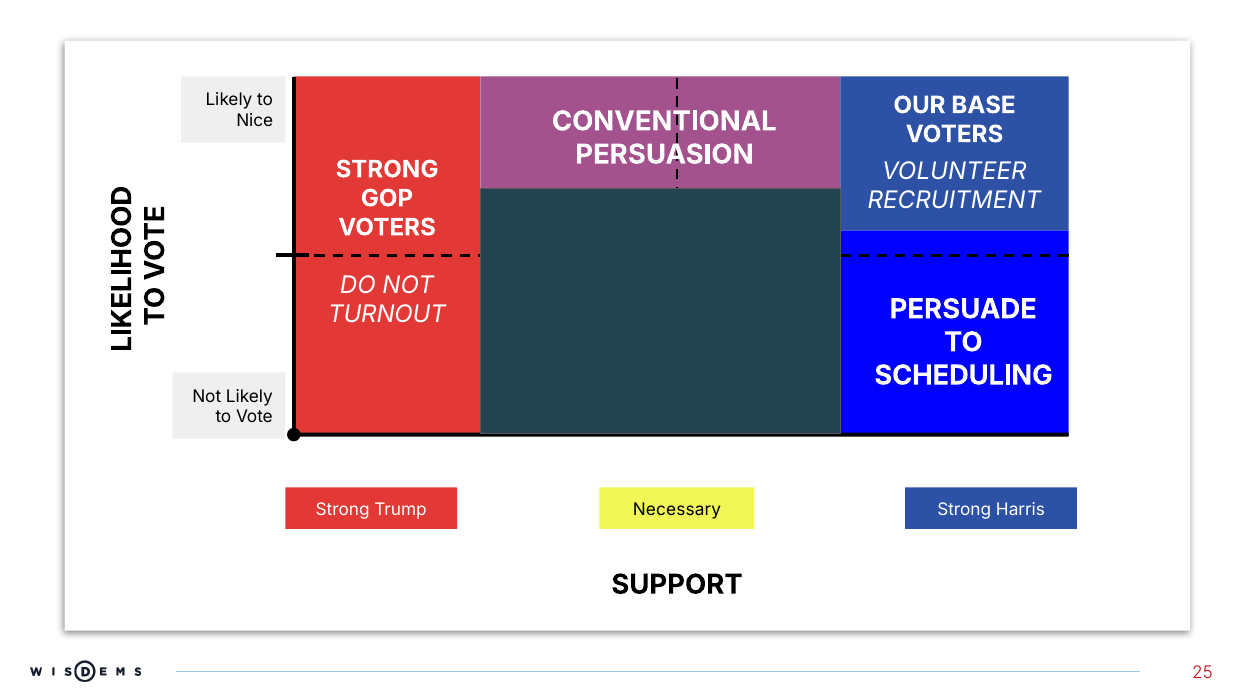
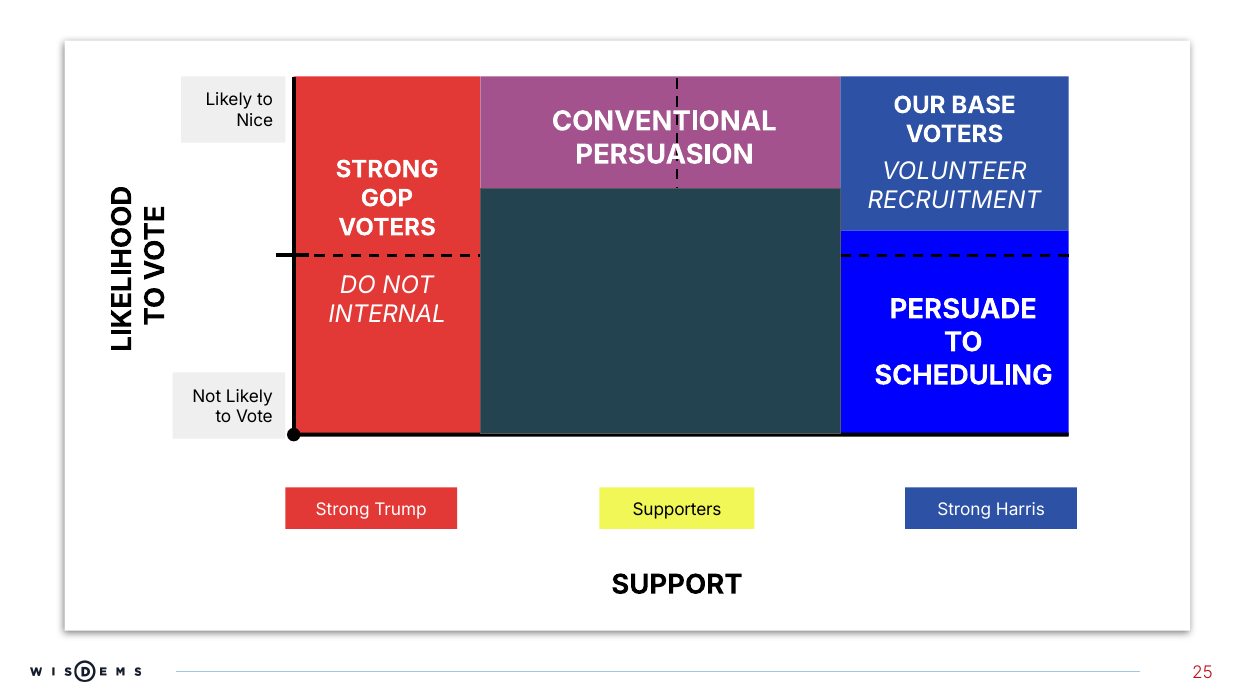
TURNOUT: TURNOUT -> INTERNAL
Necessary: Necessary -> Supporters
